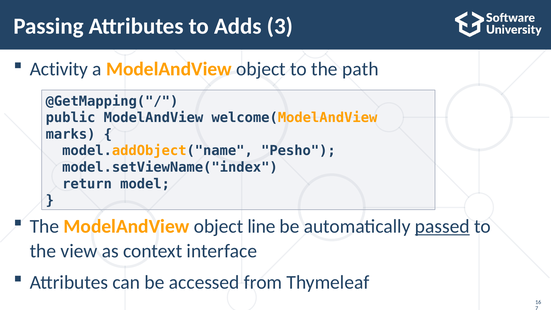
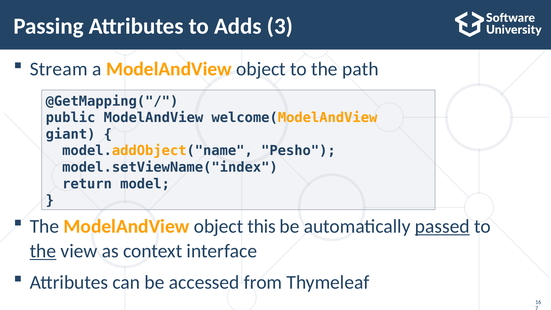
Activity: Activity -> Stream
marks: marks -> giant
line: line -> this
the at (43, 251) underline: none -> present
